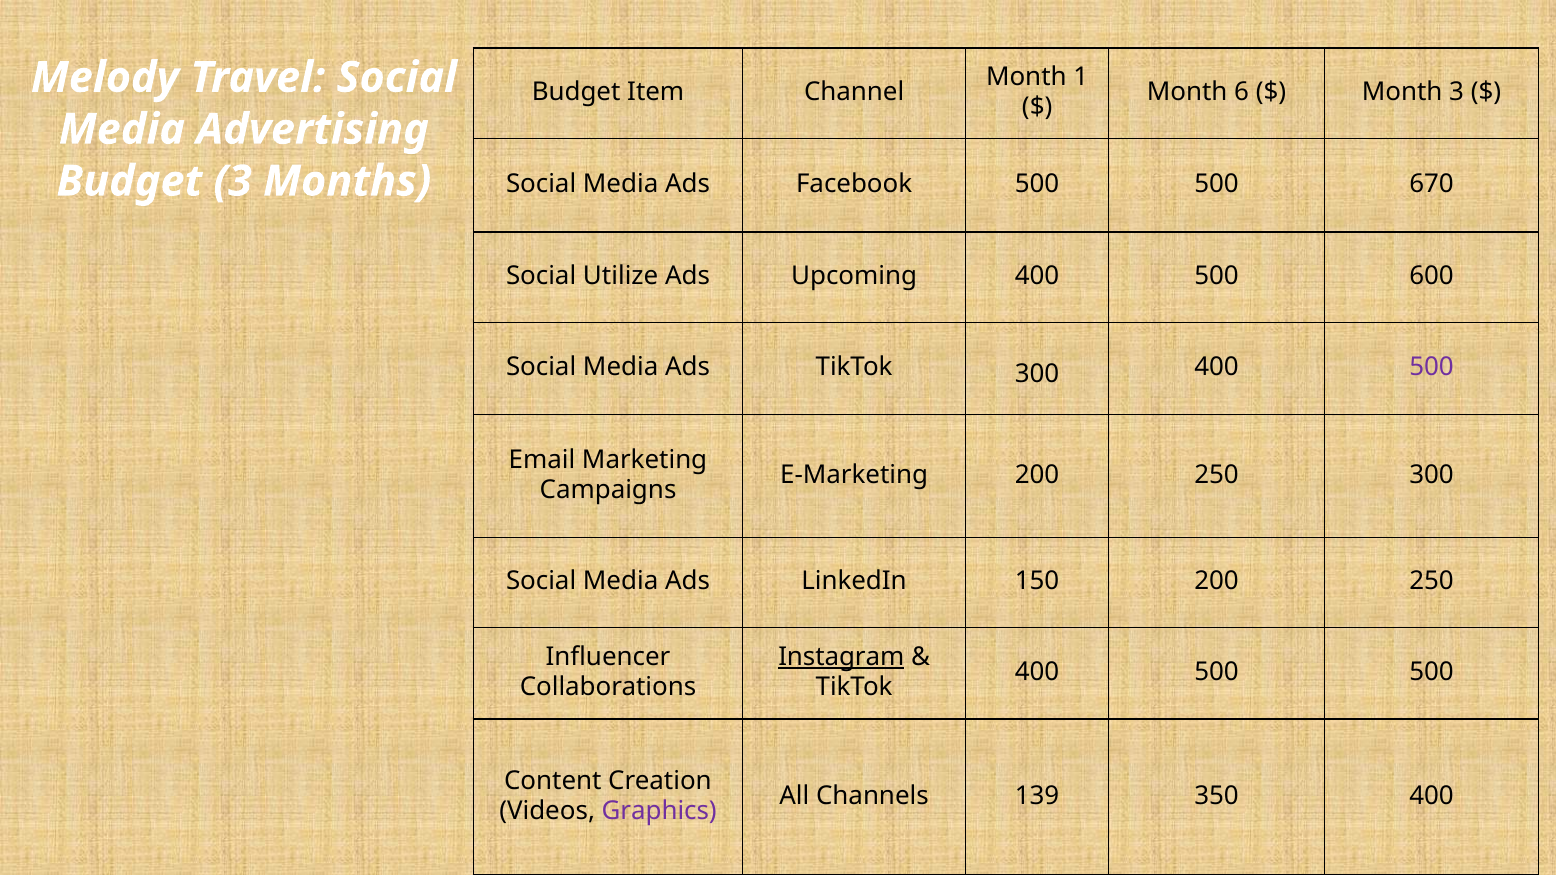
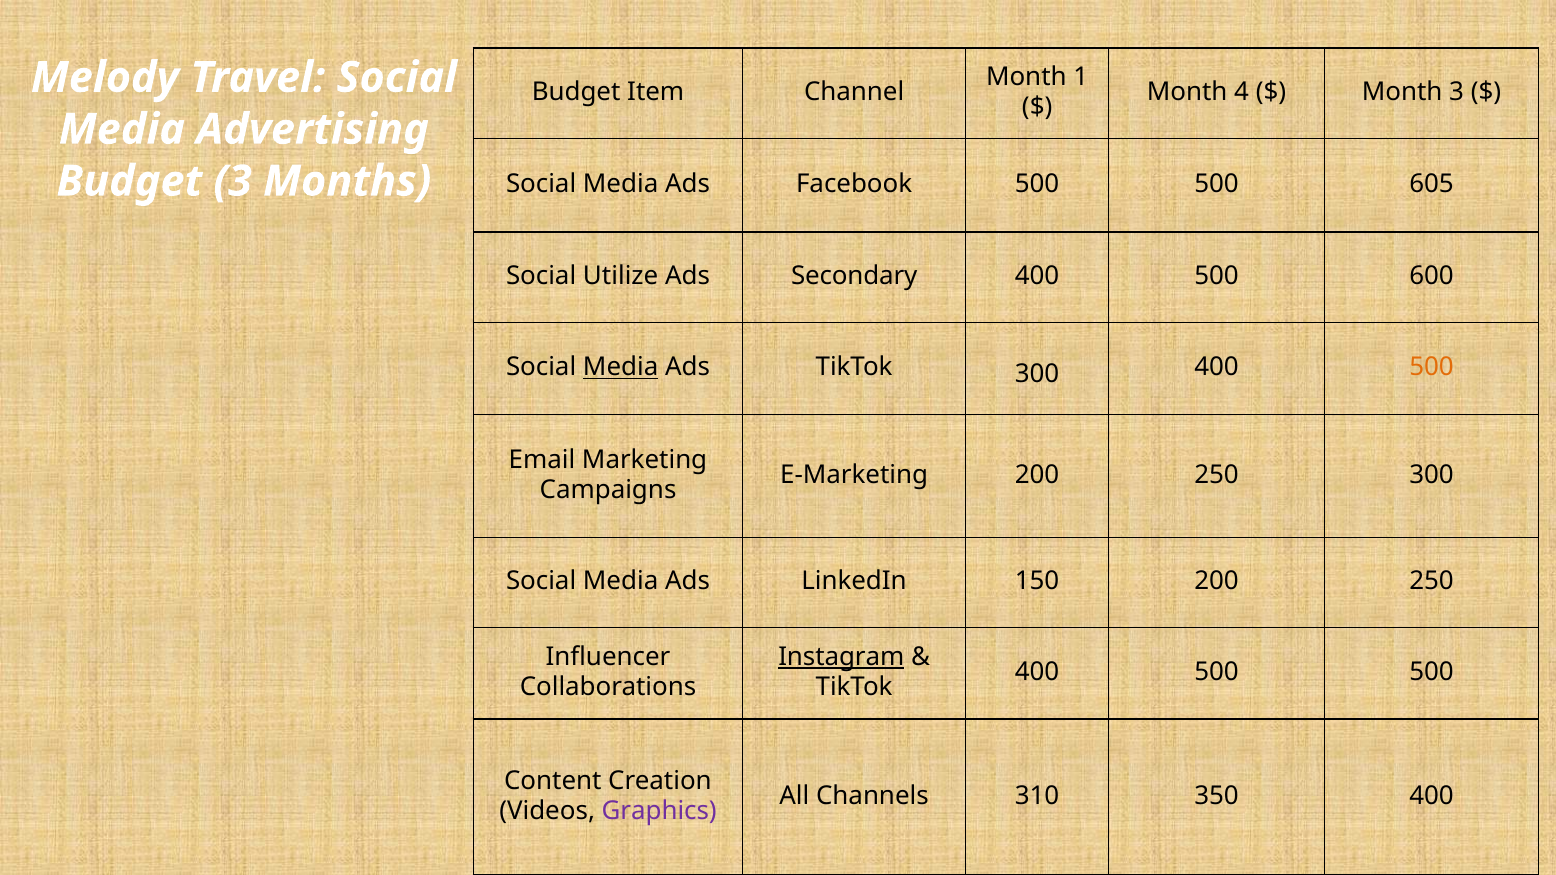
6: 6 -> 4
670: 670 -> 605
Upcoming: Upcoming -> Secondary
Media at (621, 367) underline: none -> present
500 at (1431, 367) colour: purple -> orange
139: 139 -> 310
